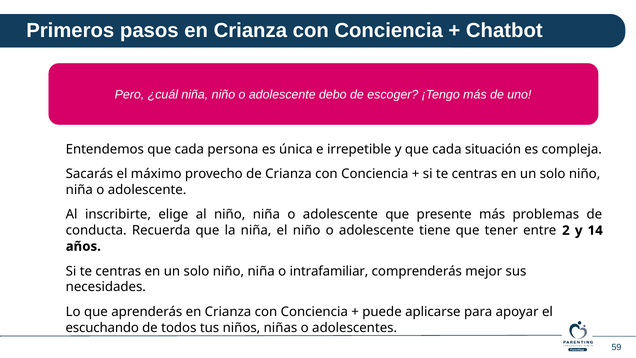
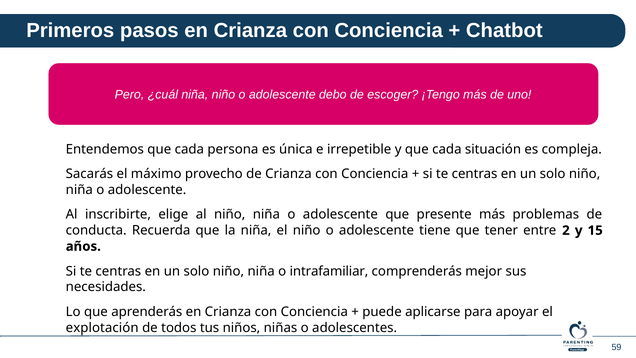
14: 14 -> 15
escuchando: escuchando -> explotación
